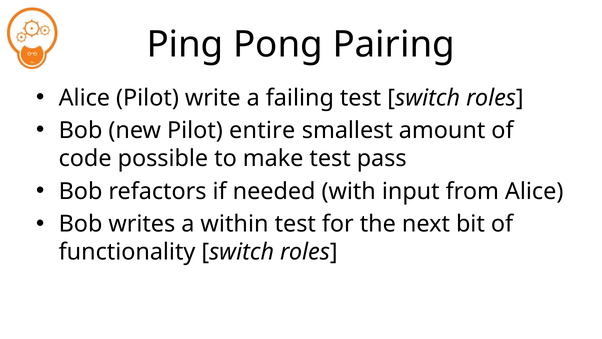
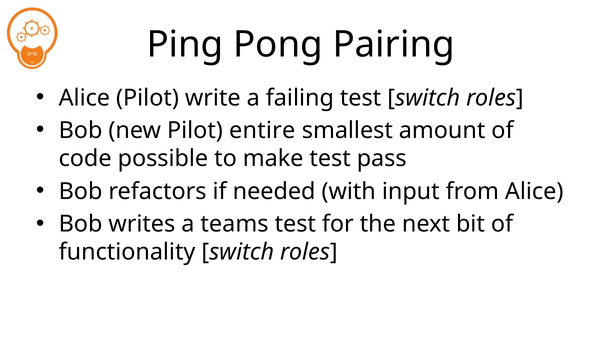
within: within -> teams
